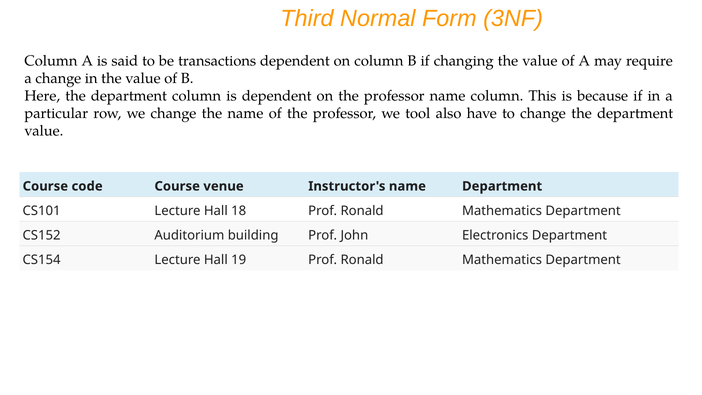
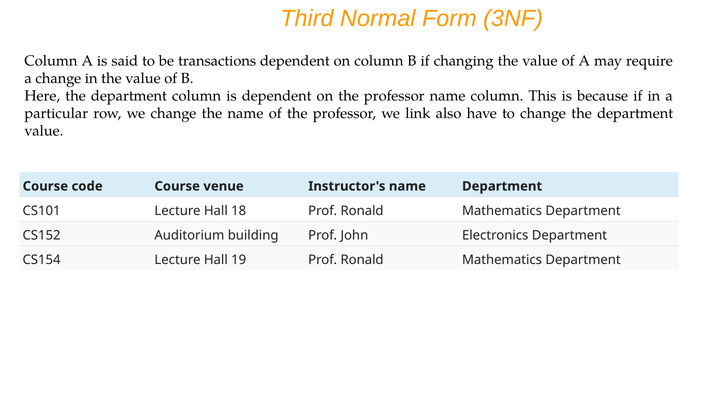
tool: tool -> link
